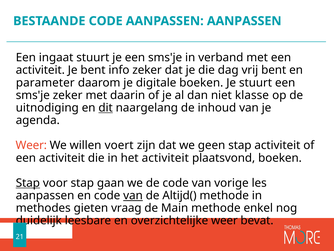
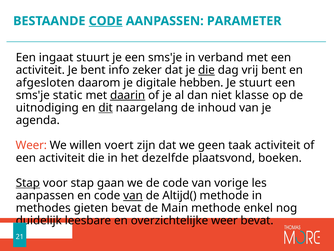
CODE at (106, 21) underline: none -> present
AANPASSEN AANPASSEN: AANPASSEN -> PARAMETER
die at (206, 70) underline: none -> present
parameter: parameter -> afgesloten
digitale boeken: boeken -> hebben
sms'je zeker: zeker -> static
daarin underline: none -> present
geen stap: stap -> taak
het activiteit: activiteit -> dezelfde
gieten vraag: vraag -> bevat
